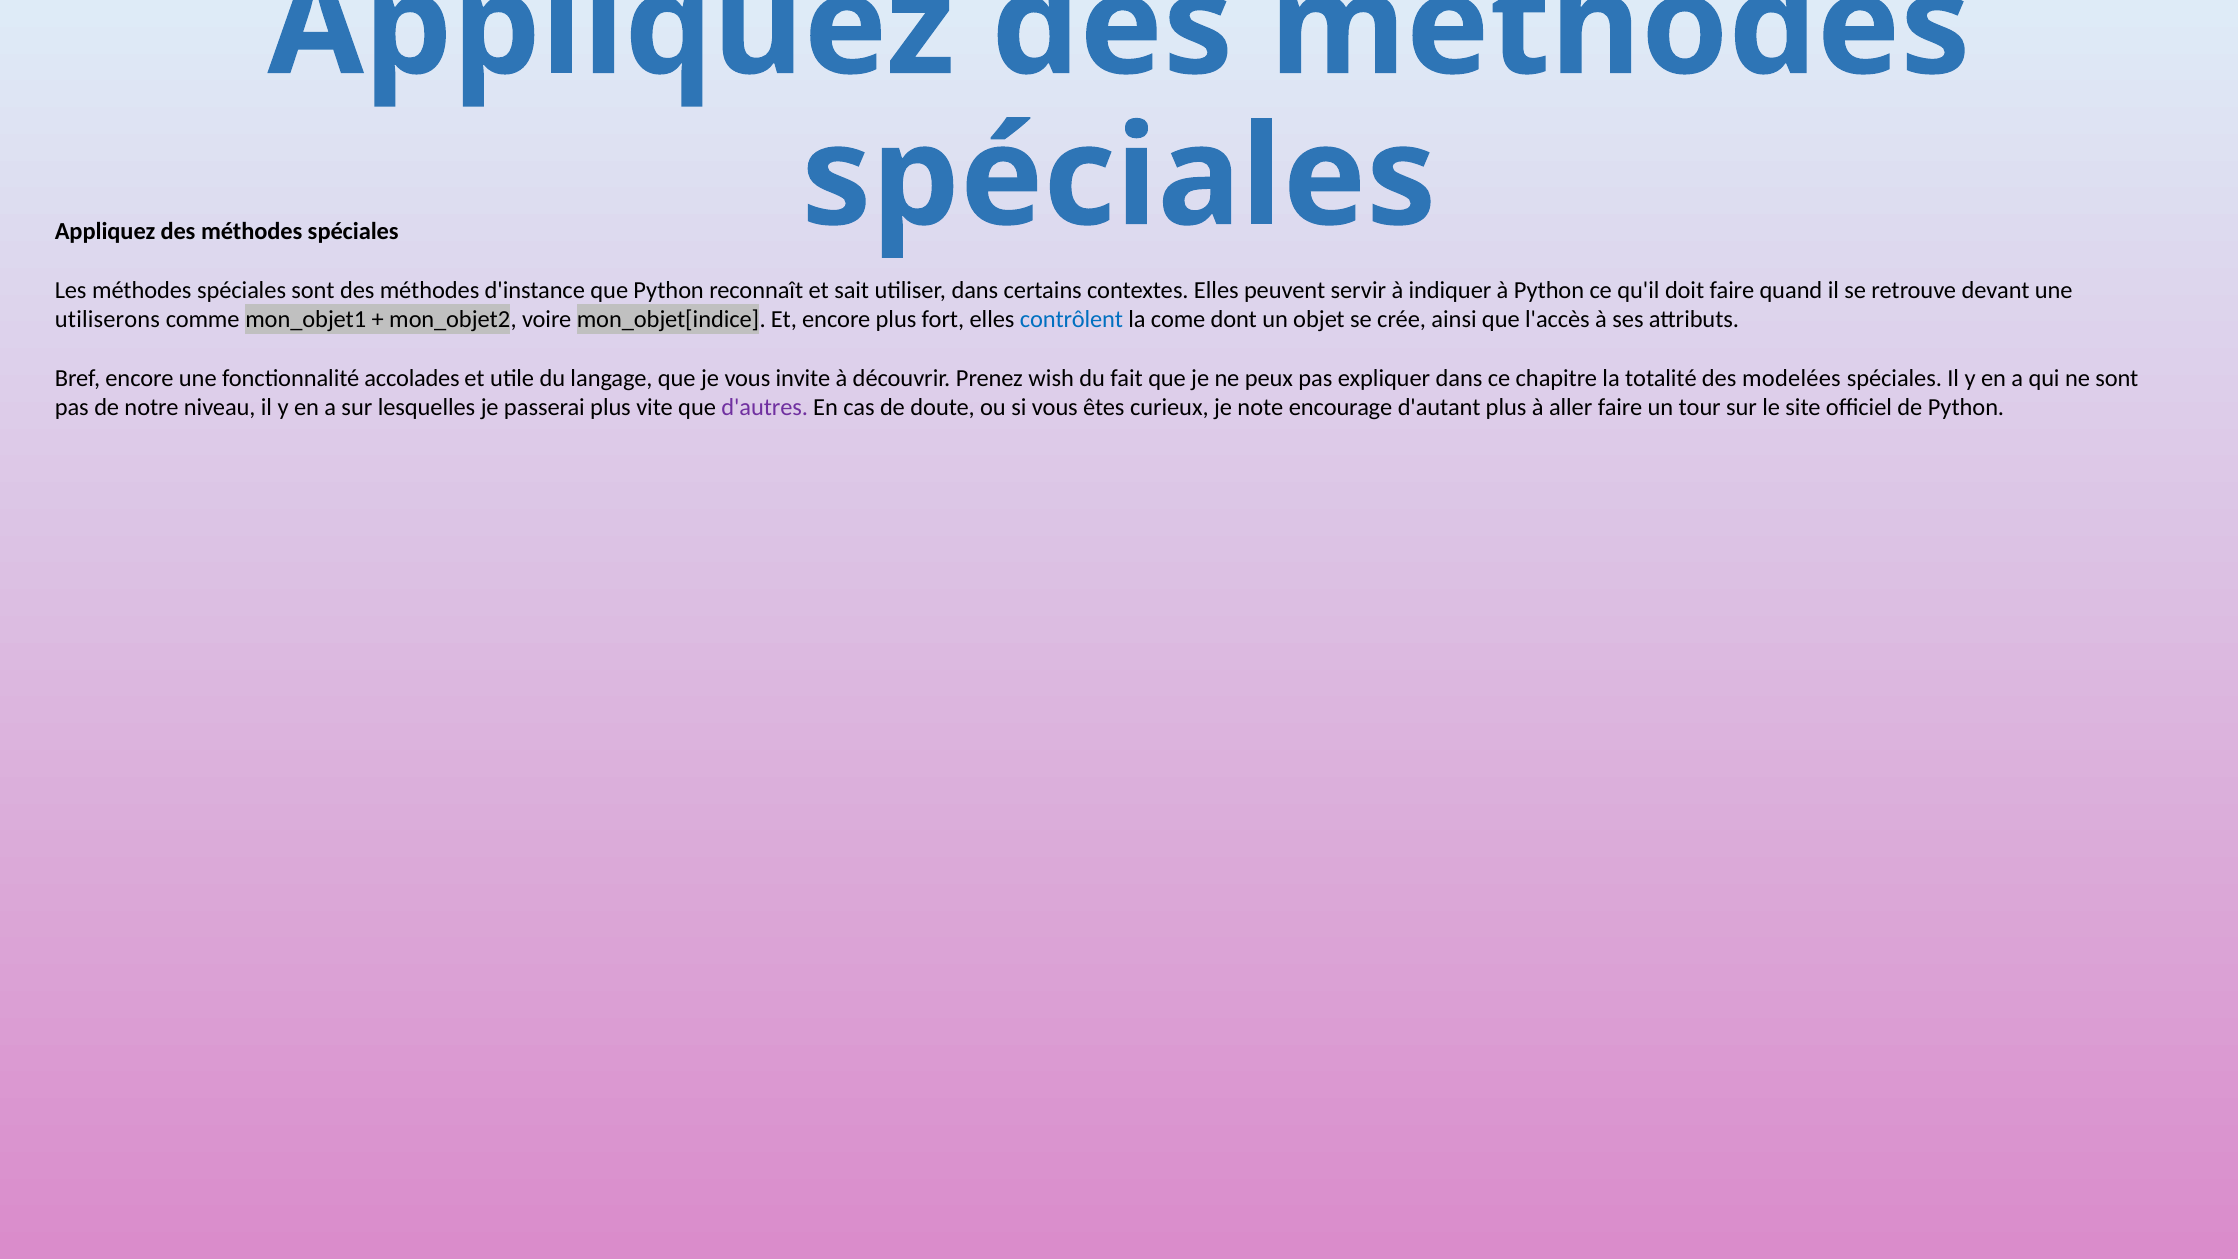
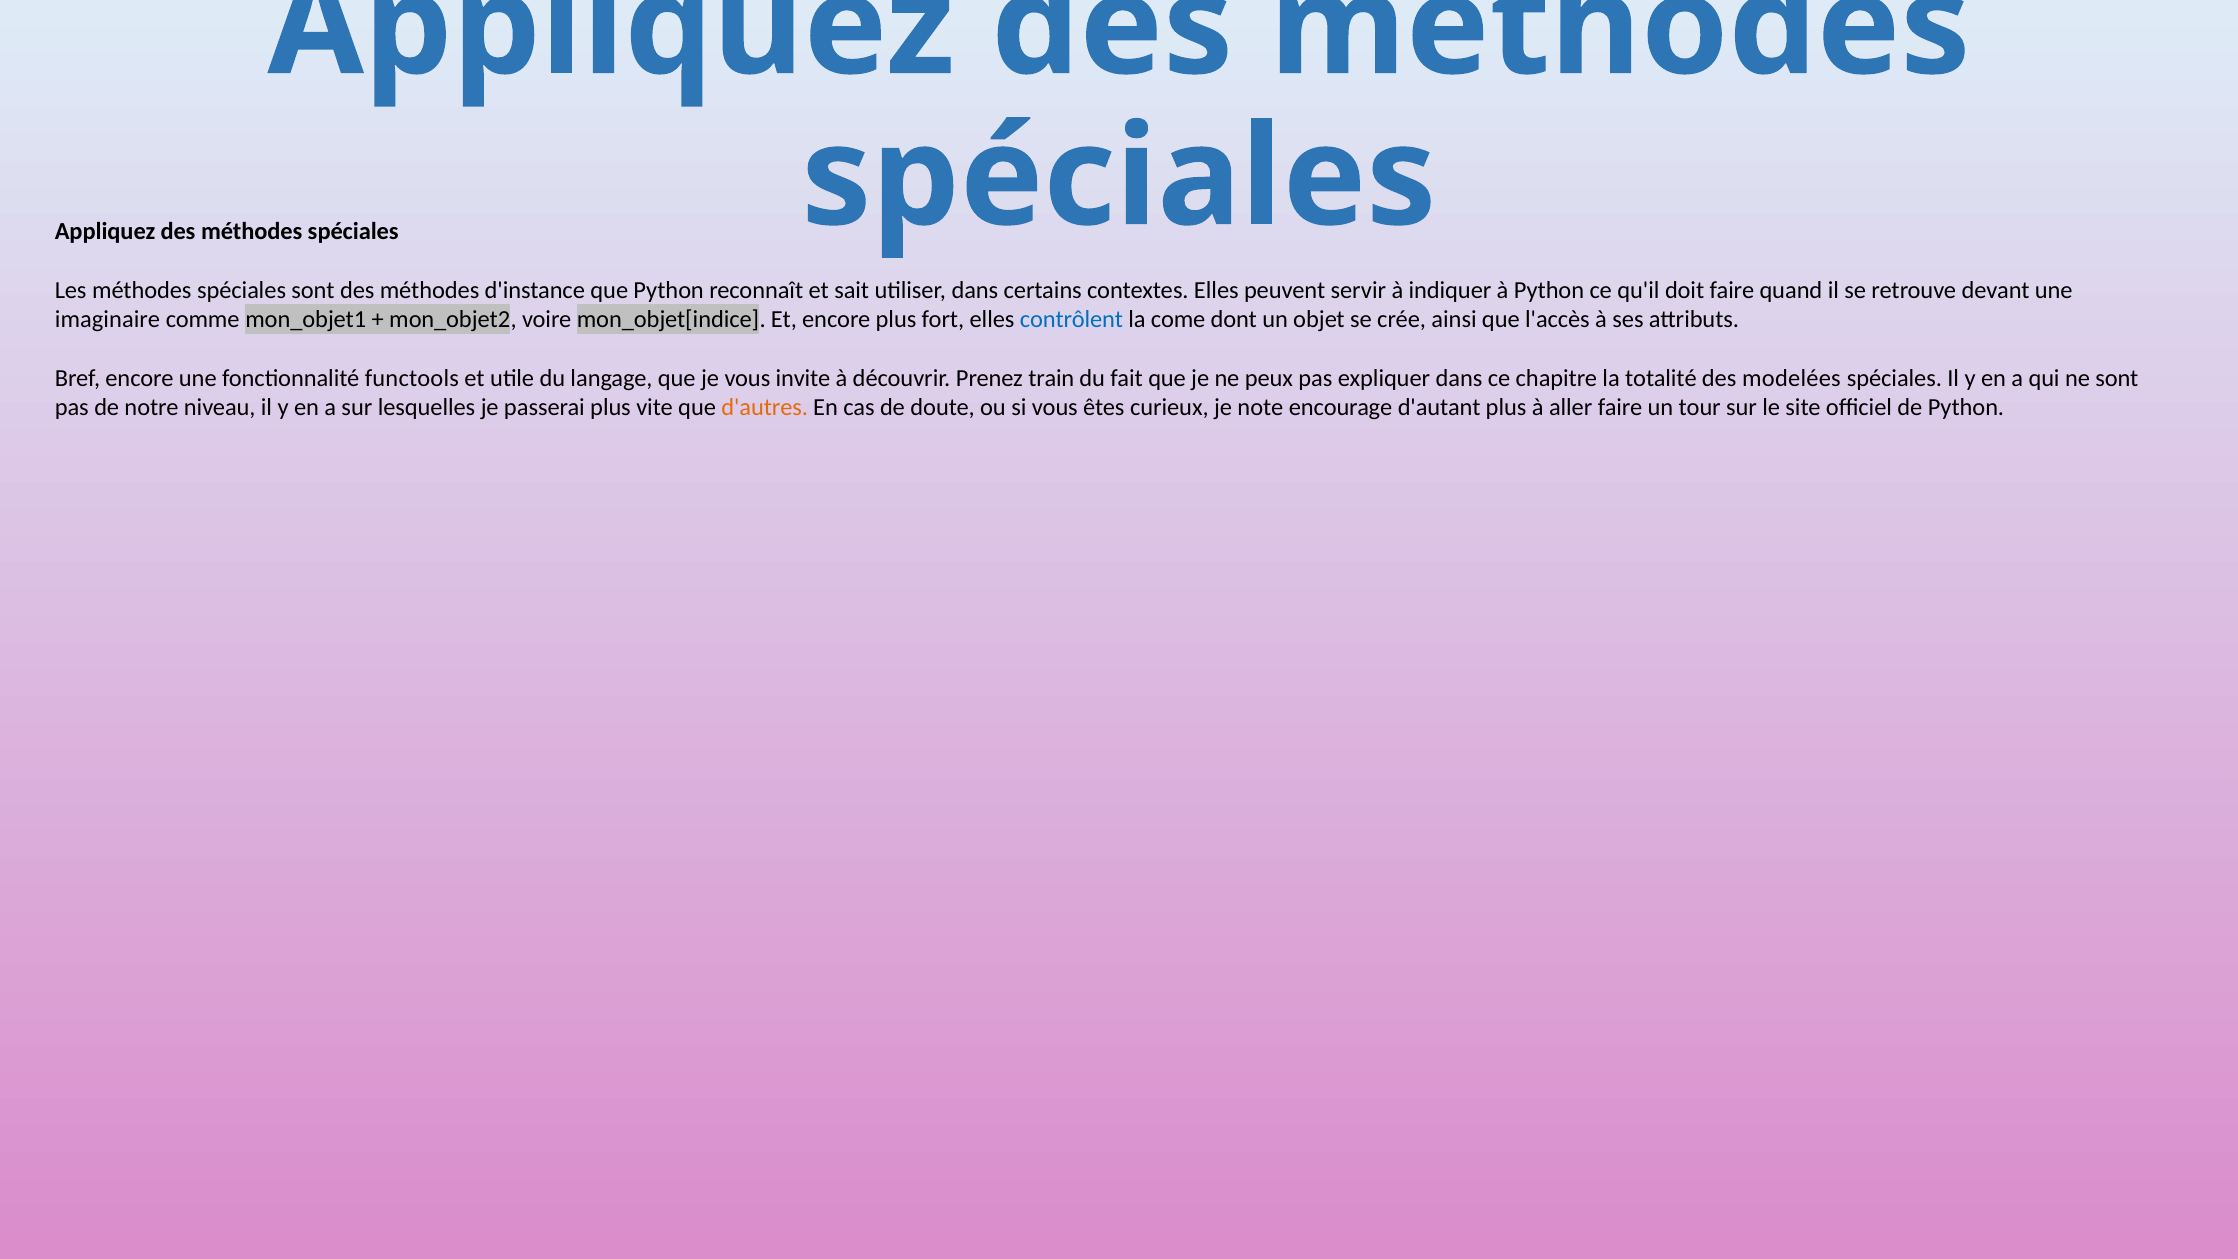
utiliserons: utiliserons -> imaginaire
accolades: accolades -> functools
wish: wish -> train
d'autres colour: purple -> orange
